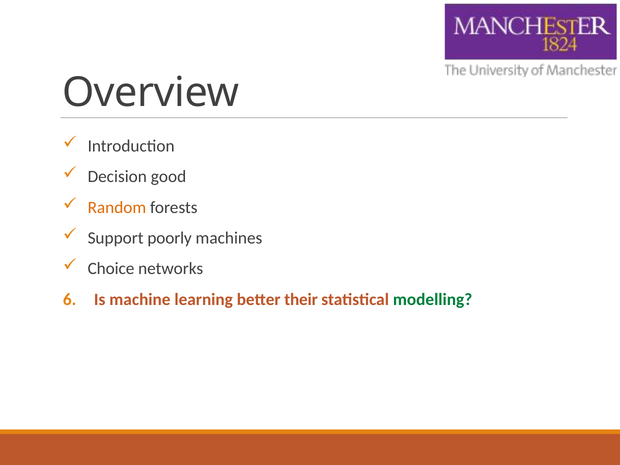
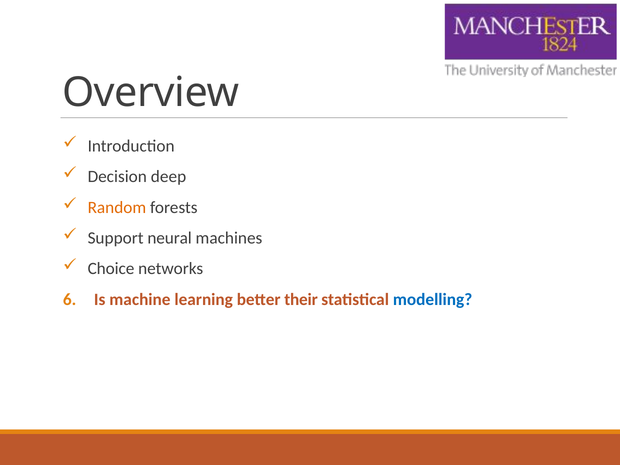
good: good -> deep
poorly: poorly -> neural
modelling colour: green -> blue
